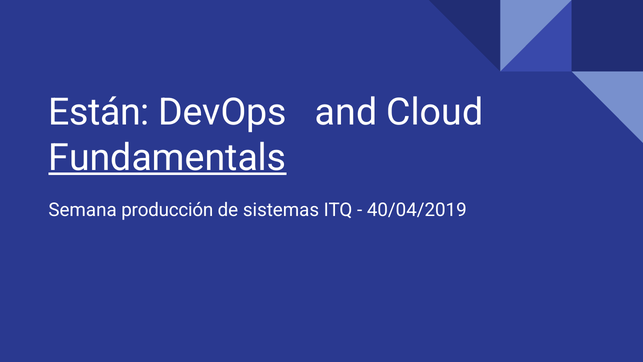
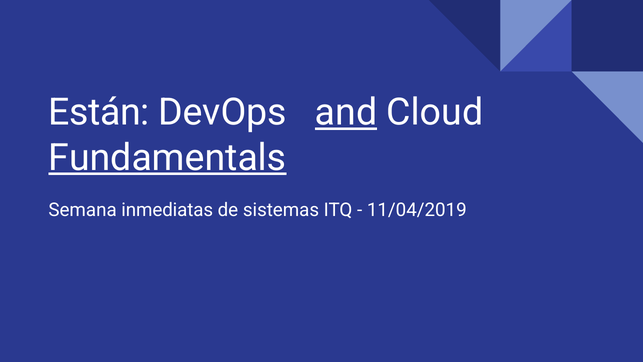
and underline: none -> present
producción: producción -> inmediatas
40/04/2019: 40/04/2019 -> 11/04/2019
